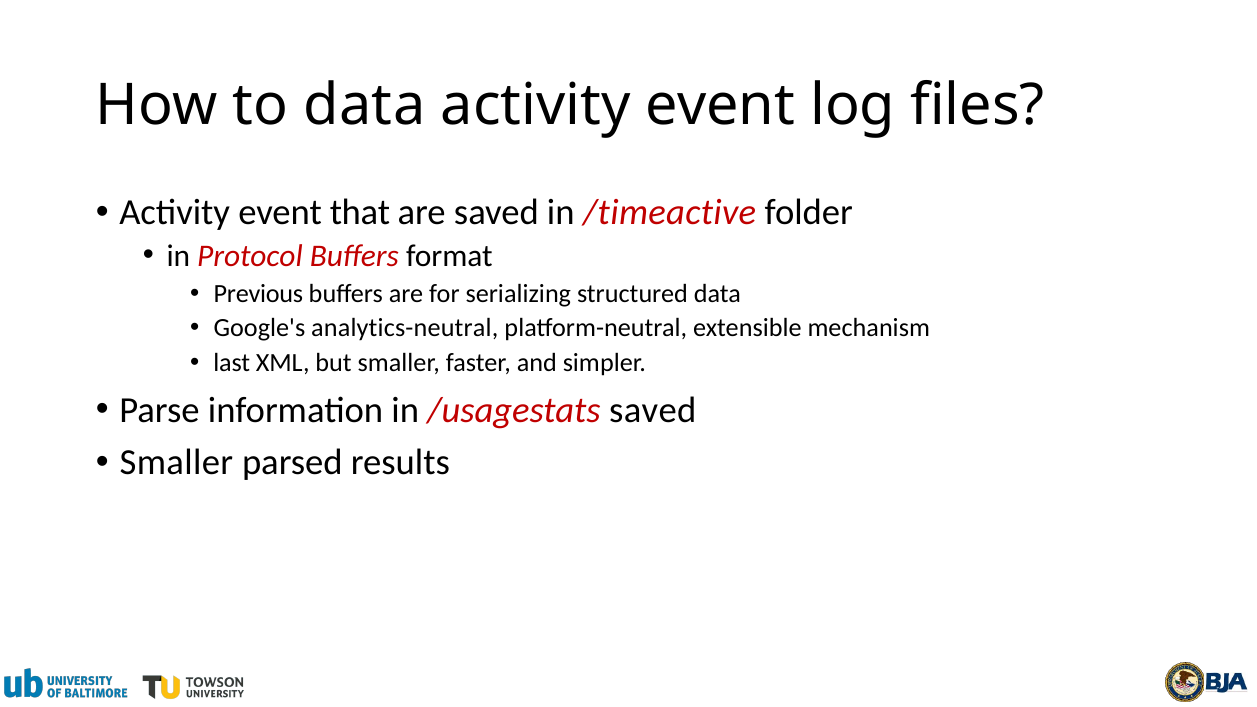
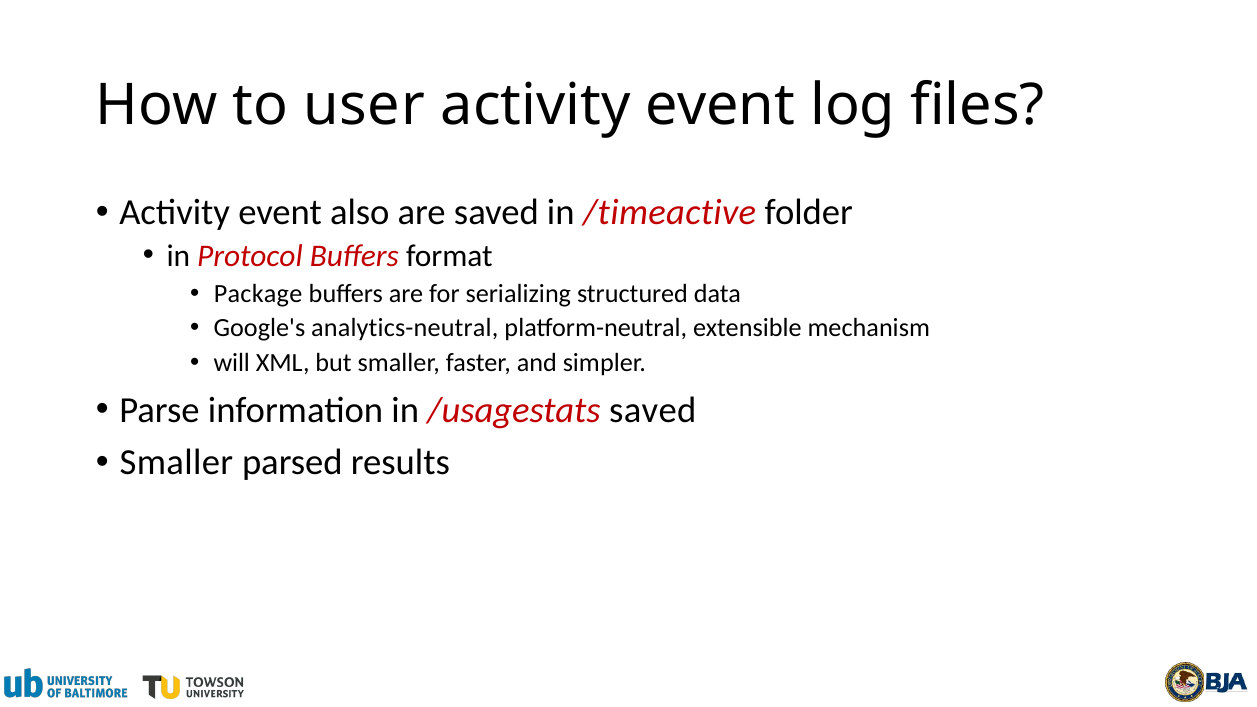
to data: data -> user
that: that -> also
Previous: Previous -> Package
last: last -> will
